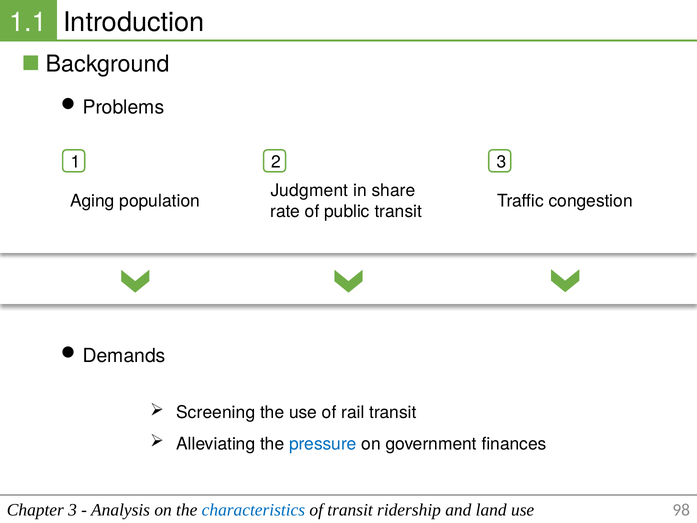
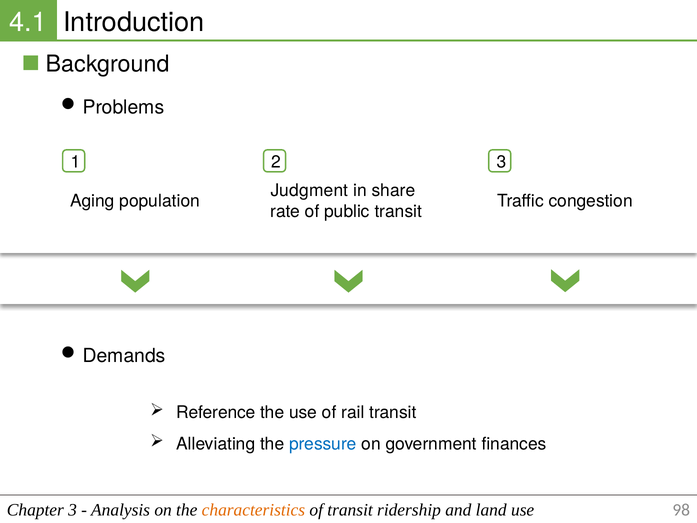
1.1: 1.1 -> 4.1
Screening: Screening -> Reference
characteristics colour: blue -> orange
